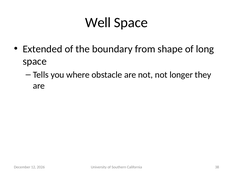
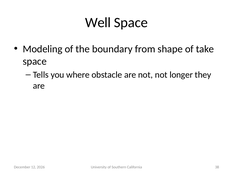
Extended: Extended -> Modeling
long: long -> take
